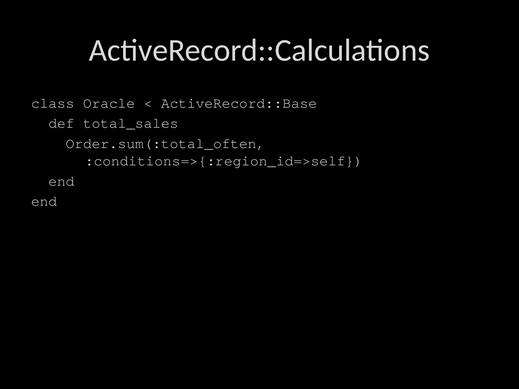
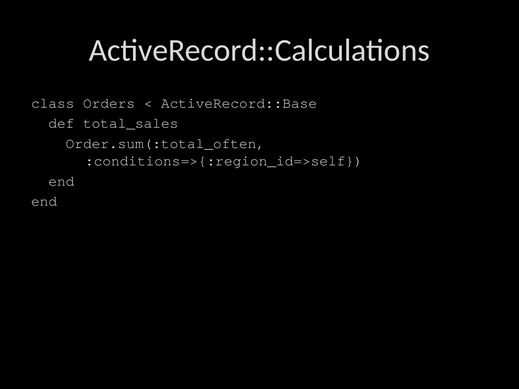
Oracle: Oracle -> Orders
